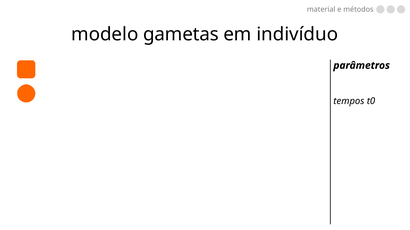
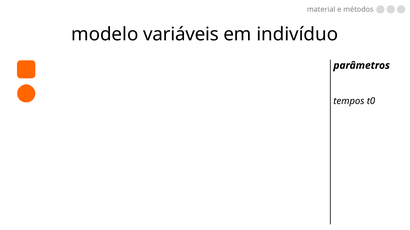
gametas: gametas -> variáveis
